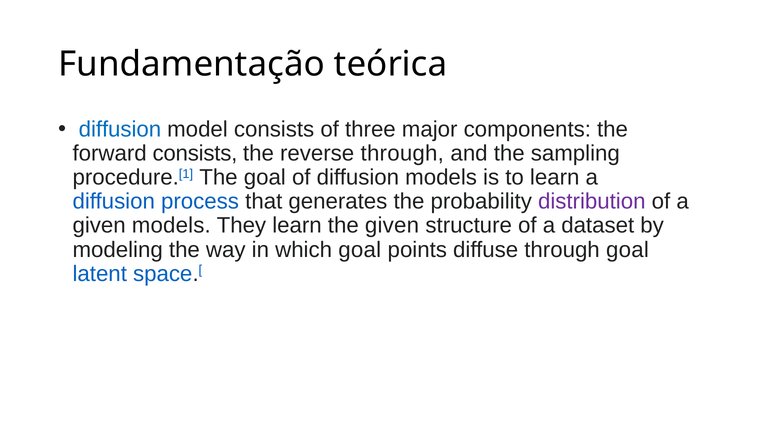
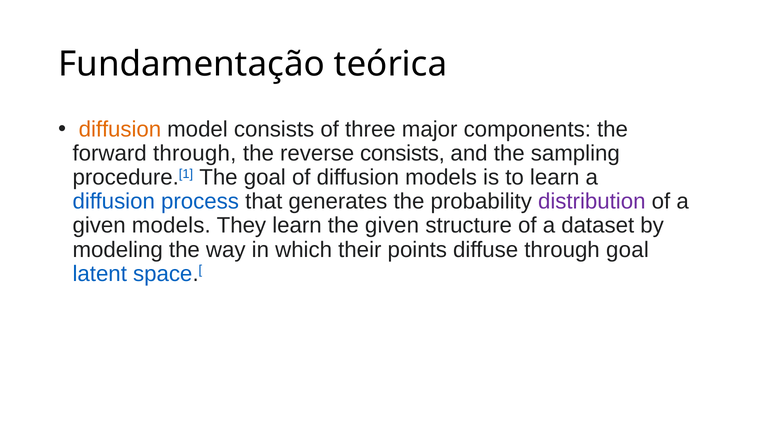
diffusion at (120, 129) colour: blue -> orange
forward consists: consists -> through
reverse through: through -> consists
which goal: goal -> their
